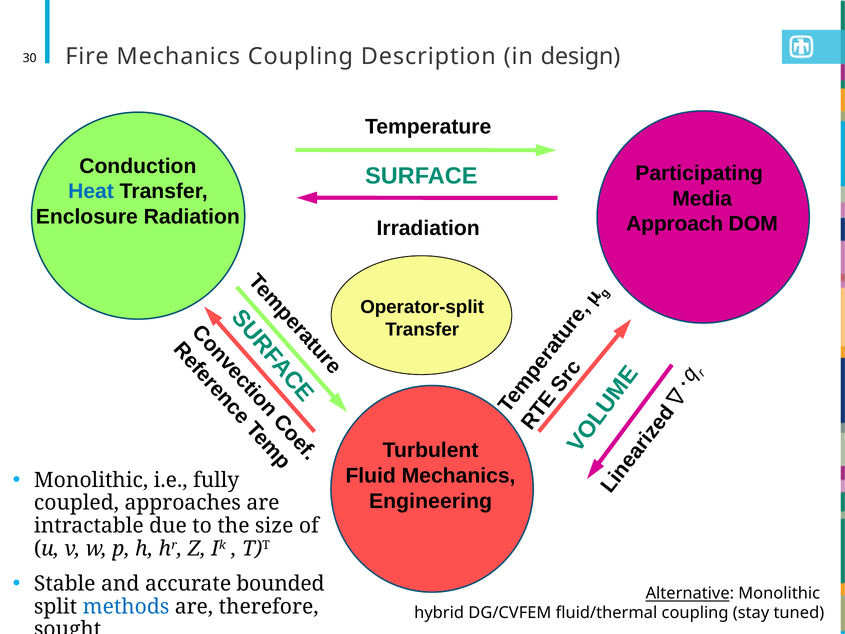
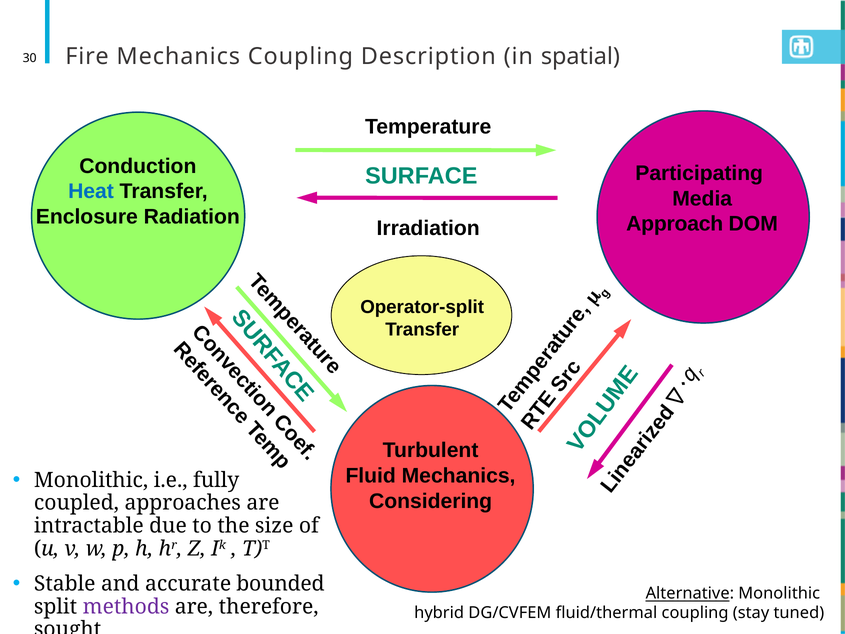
design: design -> spatial
Engineering: Engineering -> Considering
methods colour: blue -> purple
